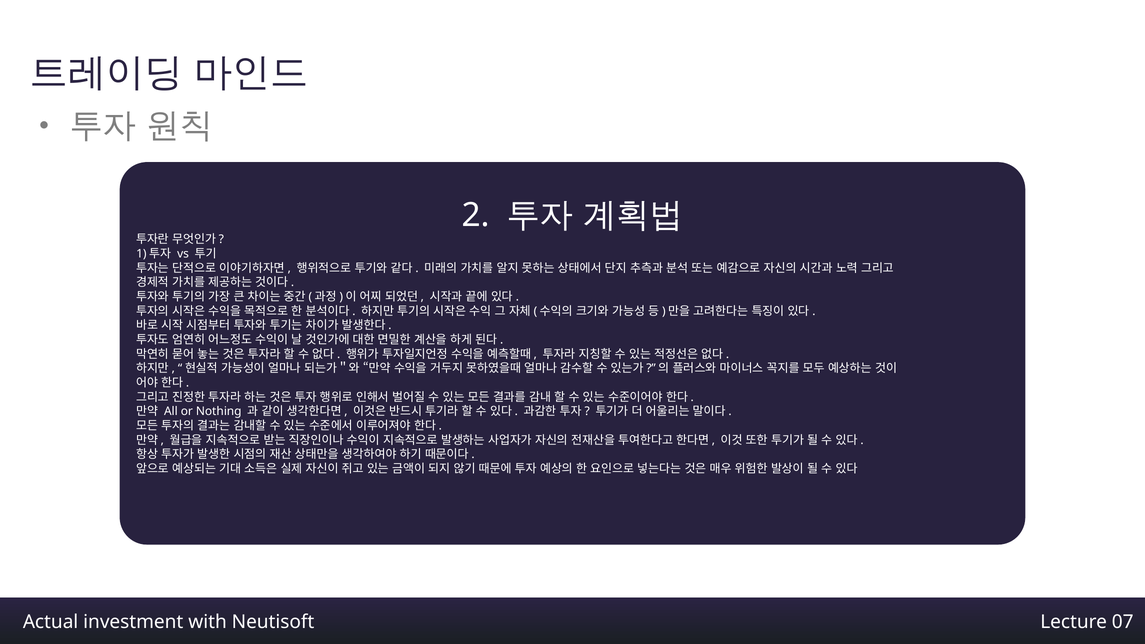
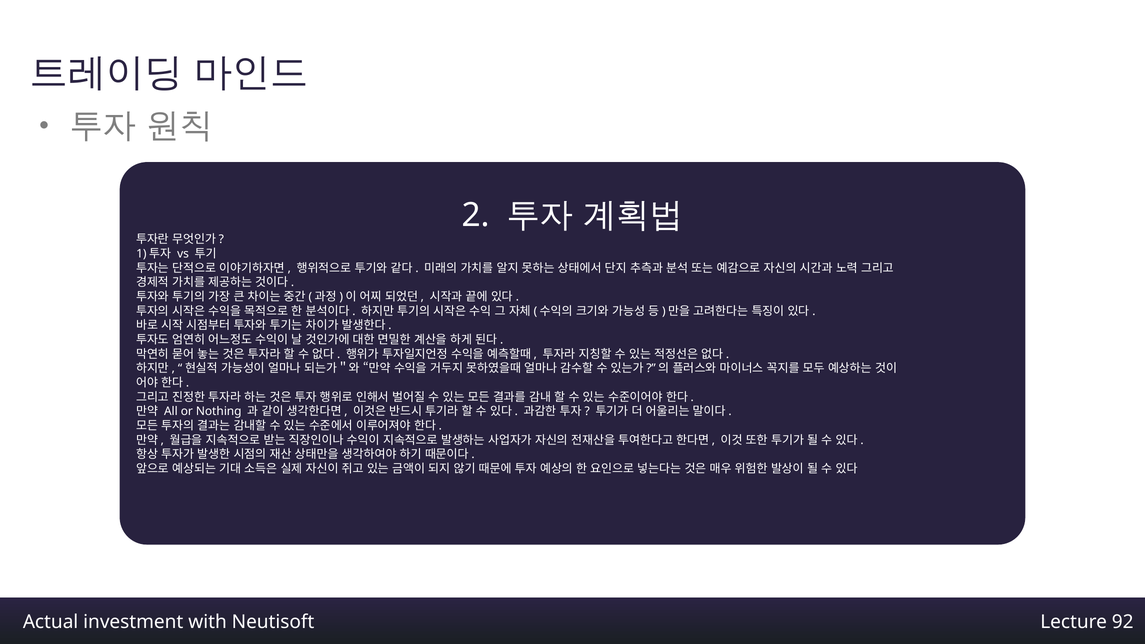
07: 07 -> 92
